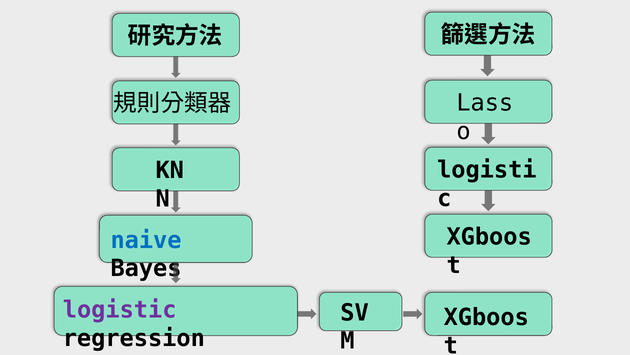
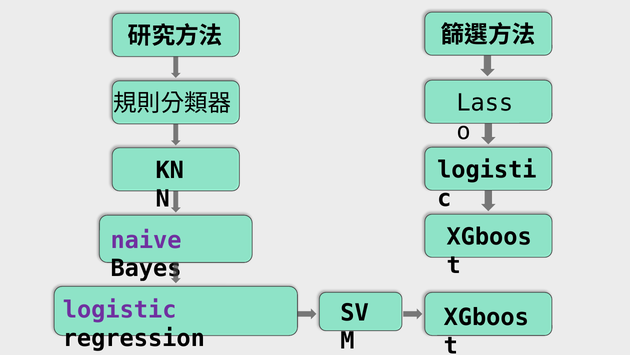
naive colour: blue -> purple
